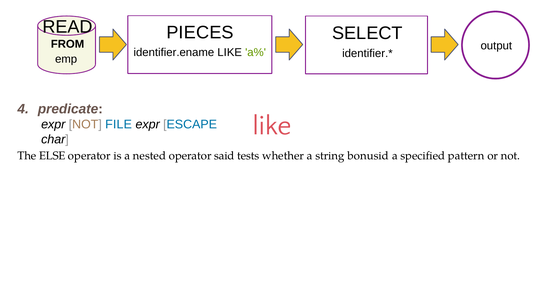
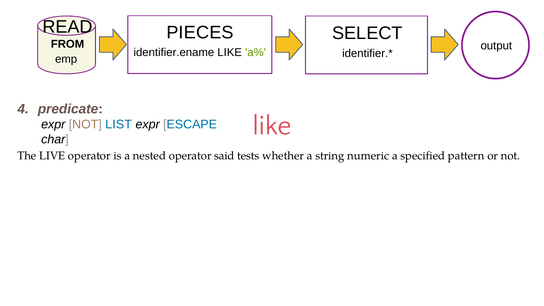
FILE: FILE -> LIST
ELSE: ELSE -> LIVE
bonusid: bonusid -> numeric
